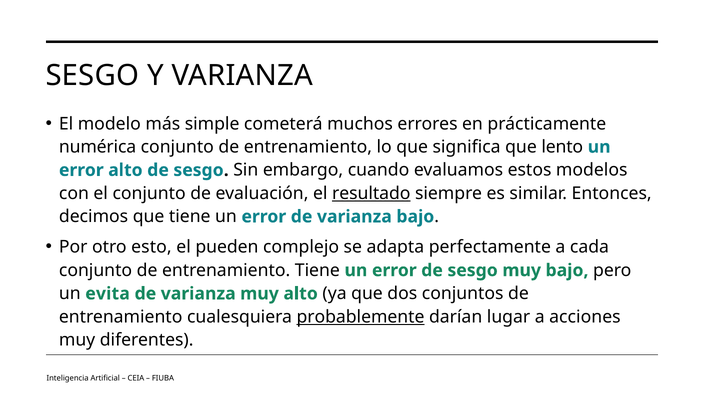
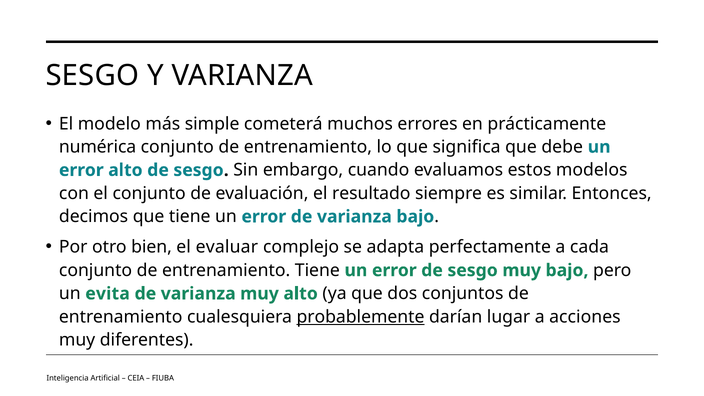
lento: lento -> debe
resultado underline: present -> none
esto: esto -> bien
pueden: pueden -> evaluar
